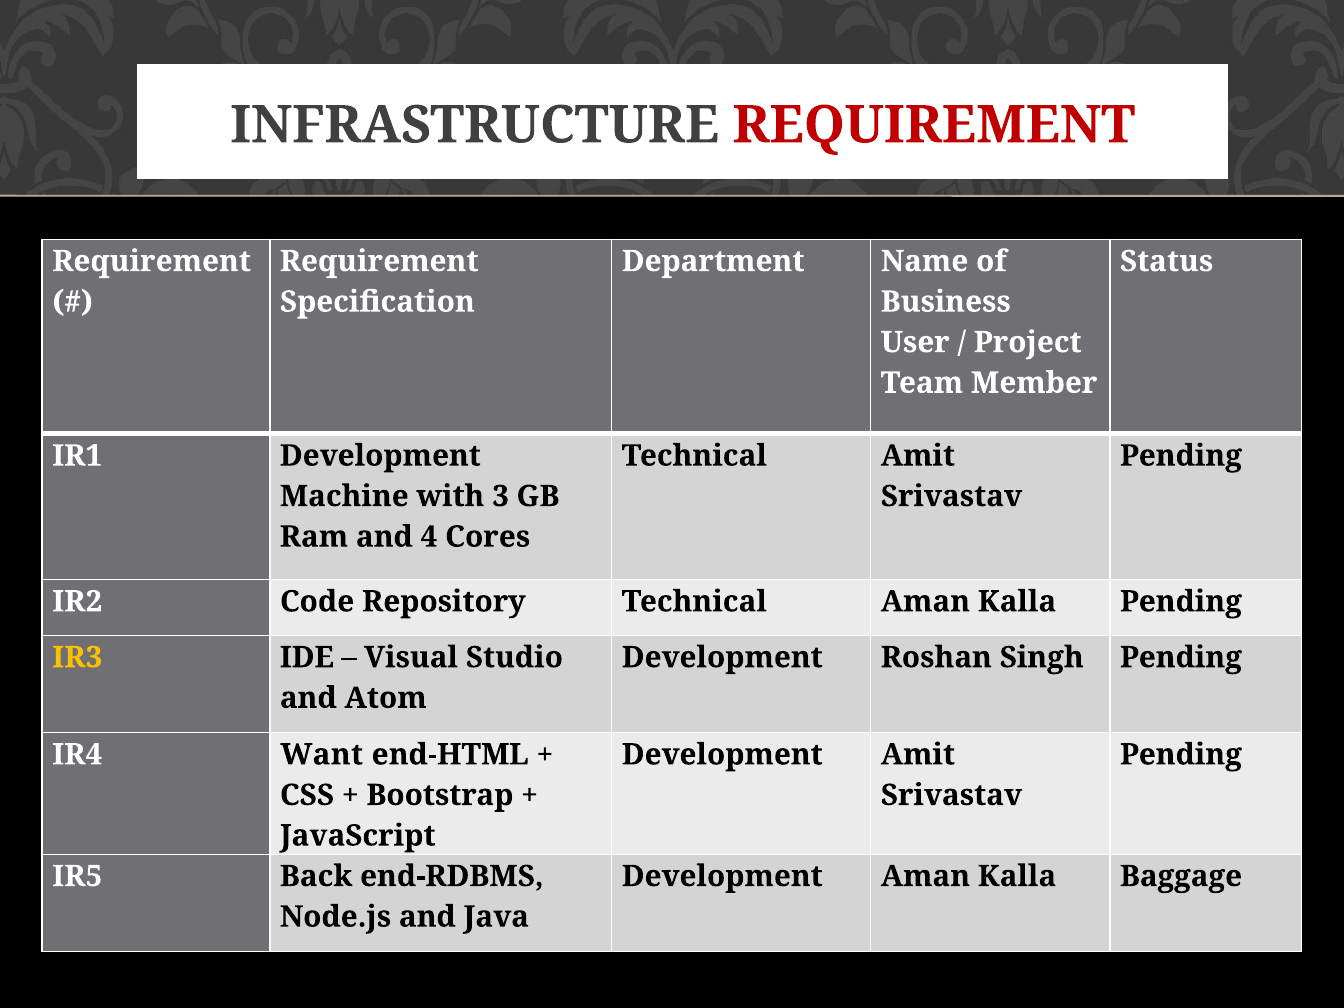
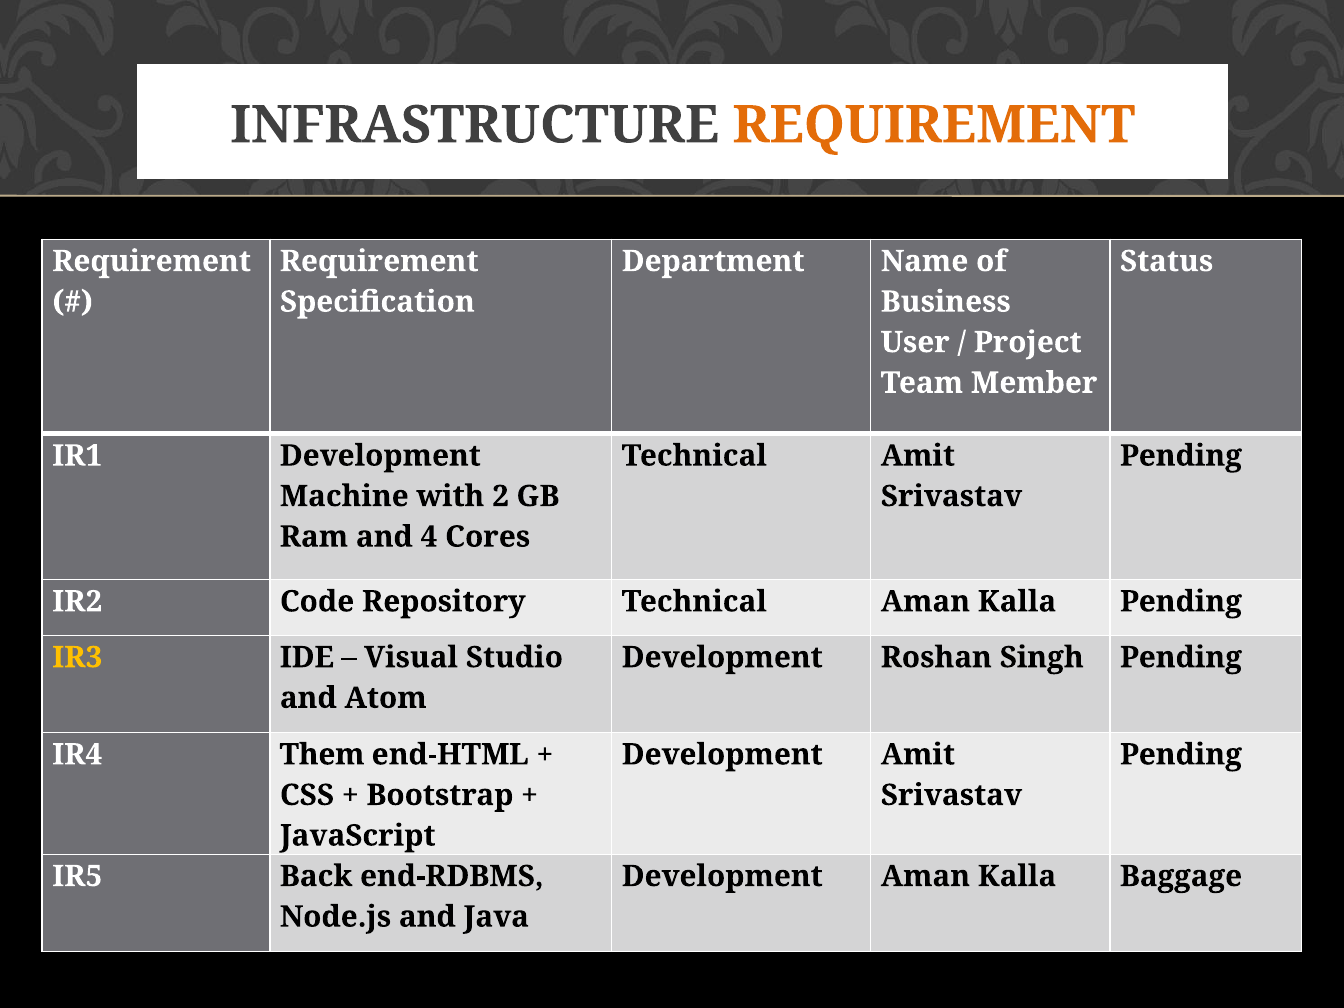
REQUIREMENT at (934, 125) colour: red -> orange
3: 3 -> 2
Want: Want -> Them
